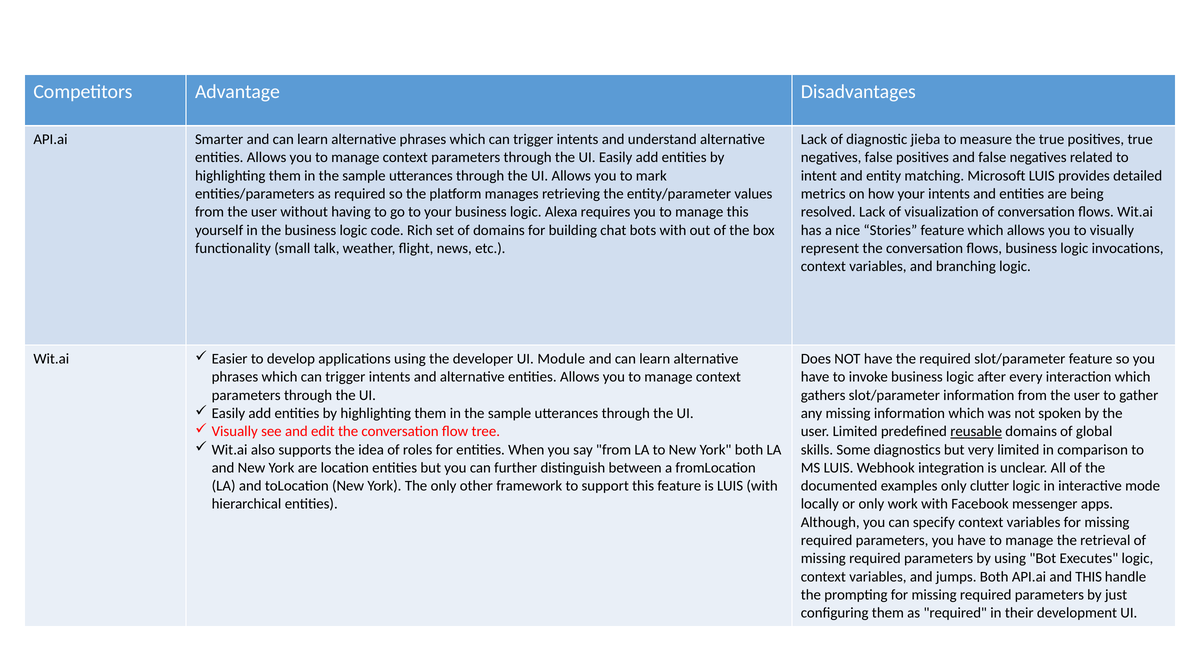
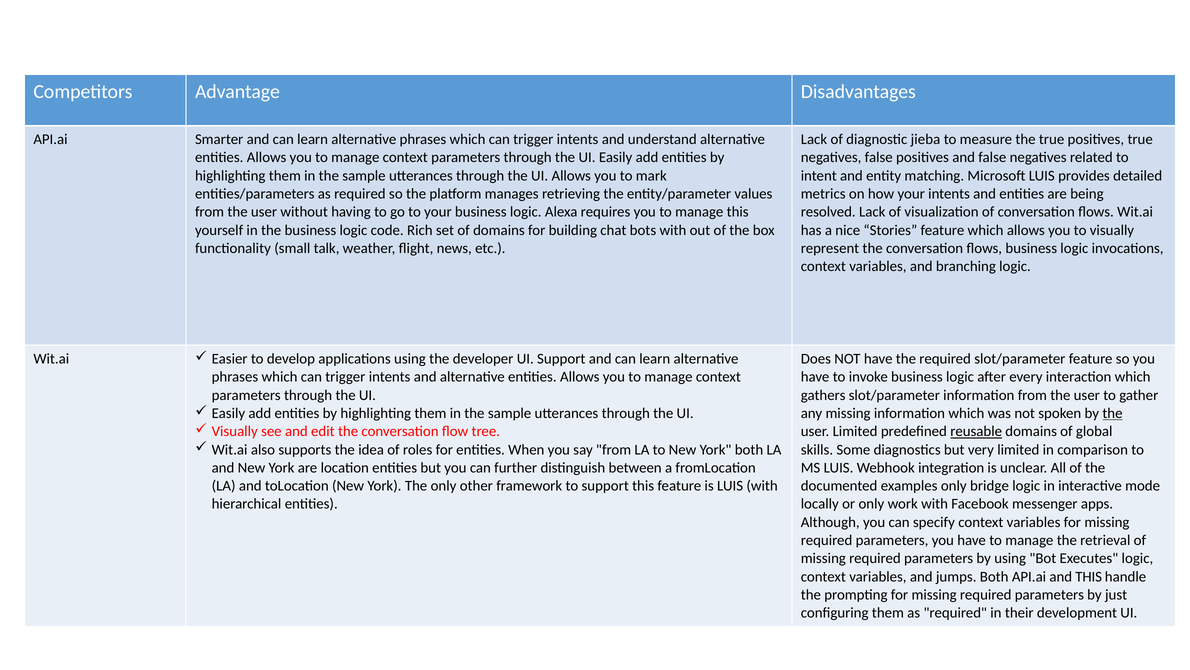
UI Module: Module -> Support
the at (1112, 413) underline: none -> present
clutter: clutter -> bridge
